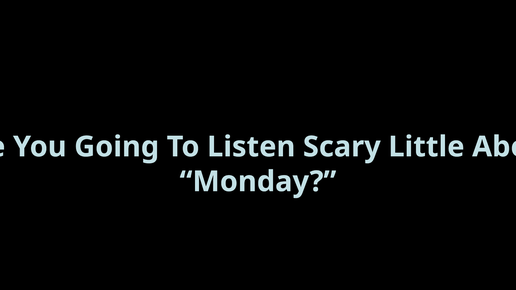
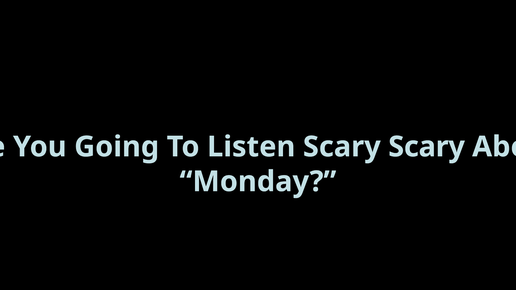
Scary Little: Little -> Scary
